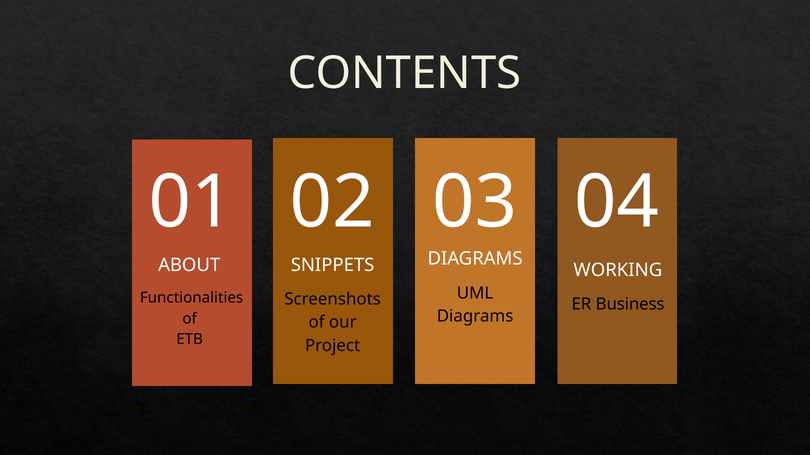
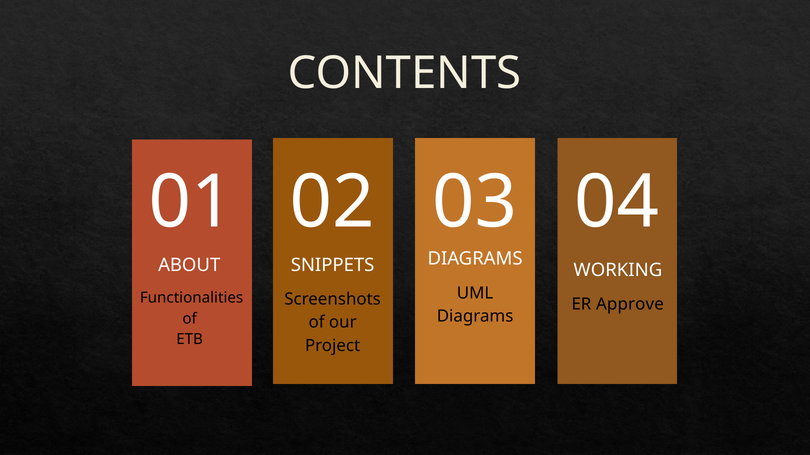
Business: Business -> Approve
